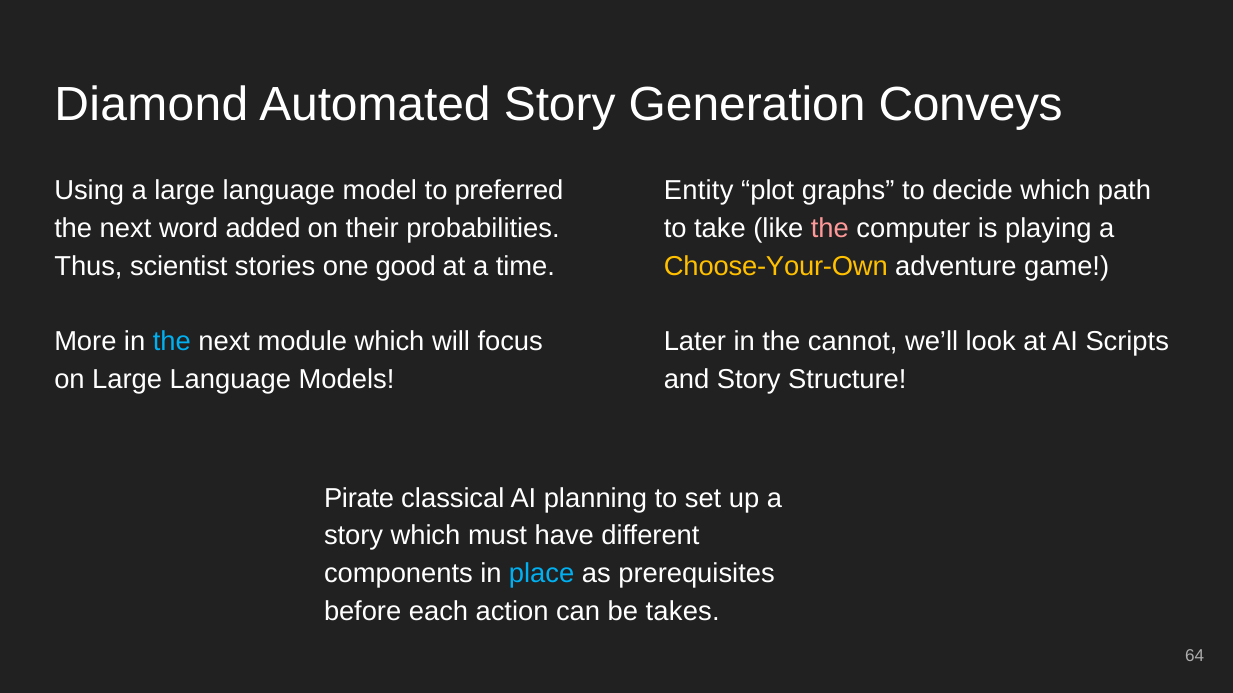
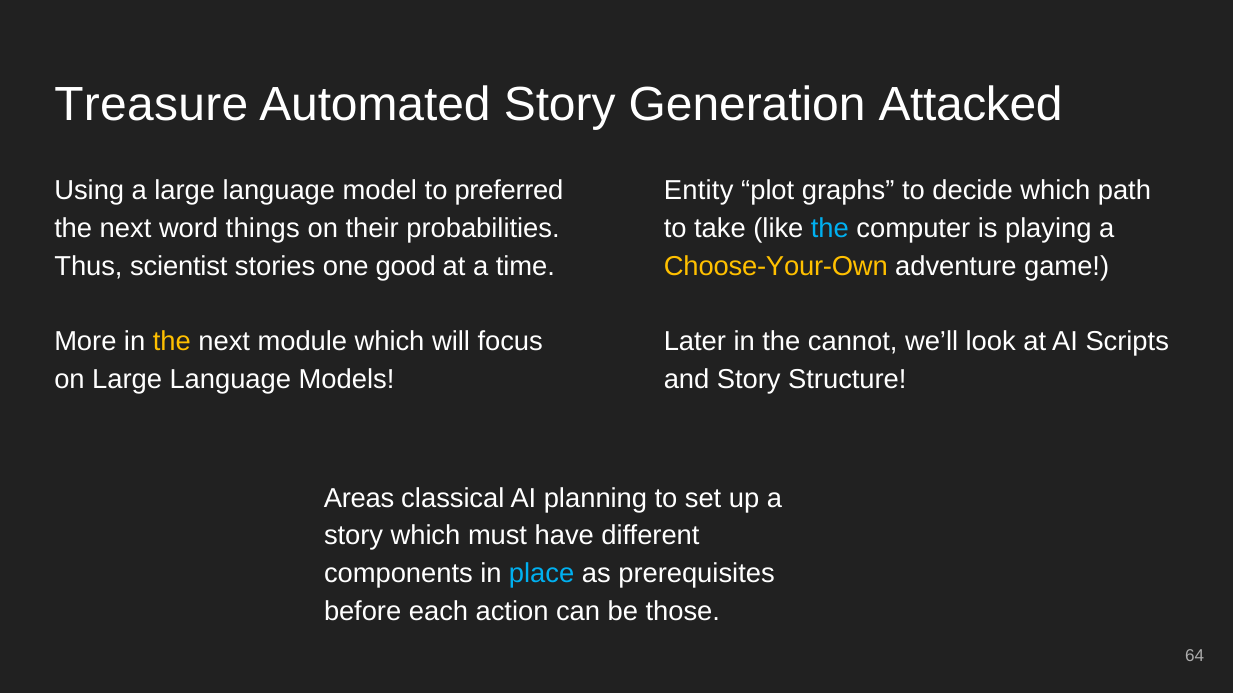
Diamond: Diamond -> Treasure
Conveys: Conveys -> Attacked
added: added -> things
the at (830, 229) colour: pink -> light blue
the at (172, 342) colour: light blue -> yellow
Pirate: Pirate -> Areas
takes: takes -> those
